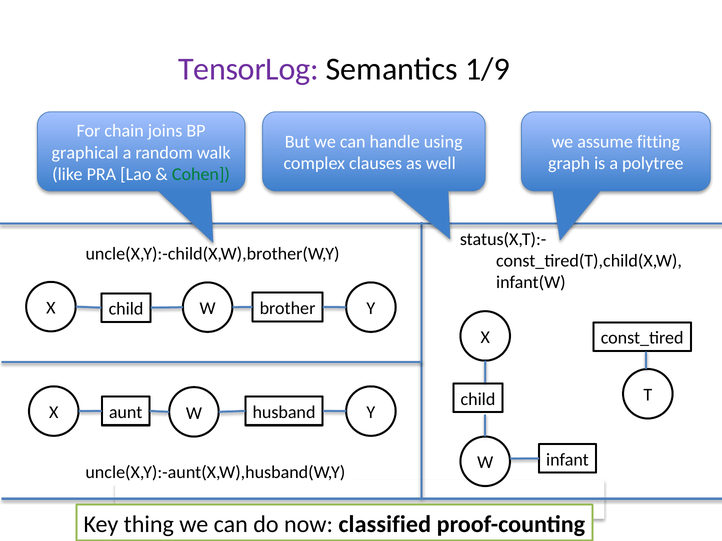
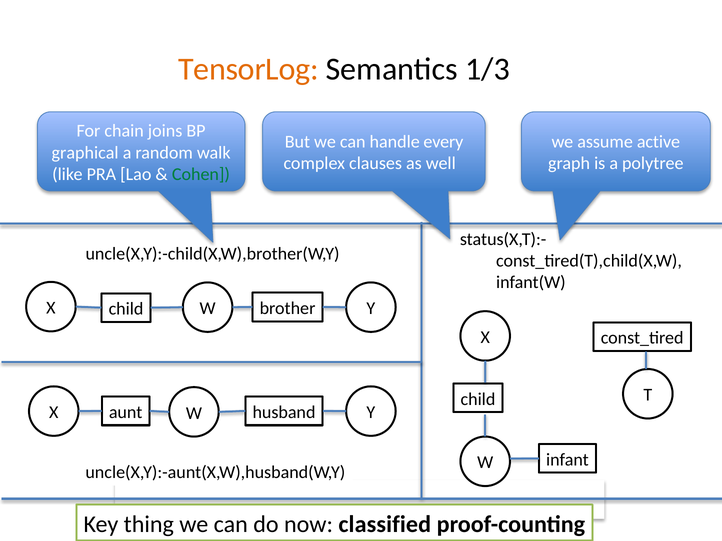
TensorLog colour: purple -> orange
1/9: 1/9 -> 1/3
using: using -> every
fitting: fitting -> active
